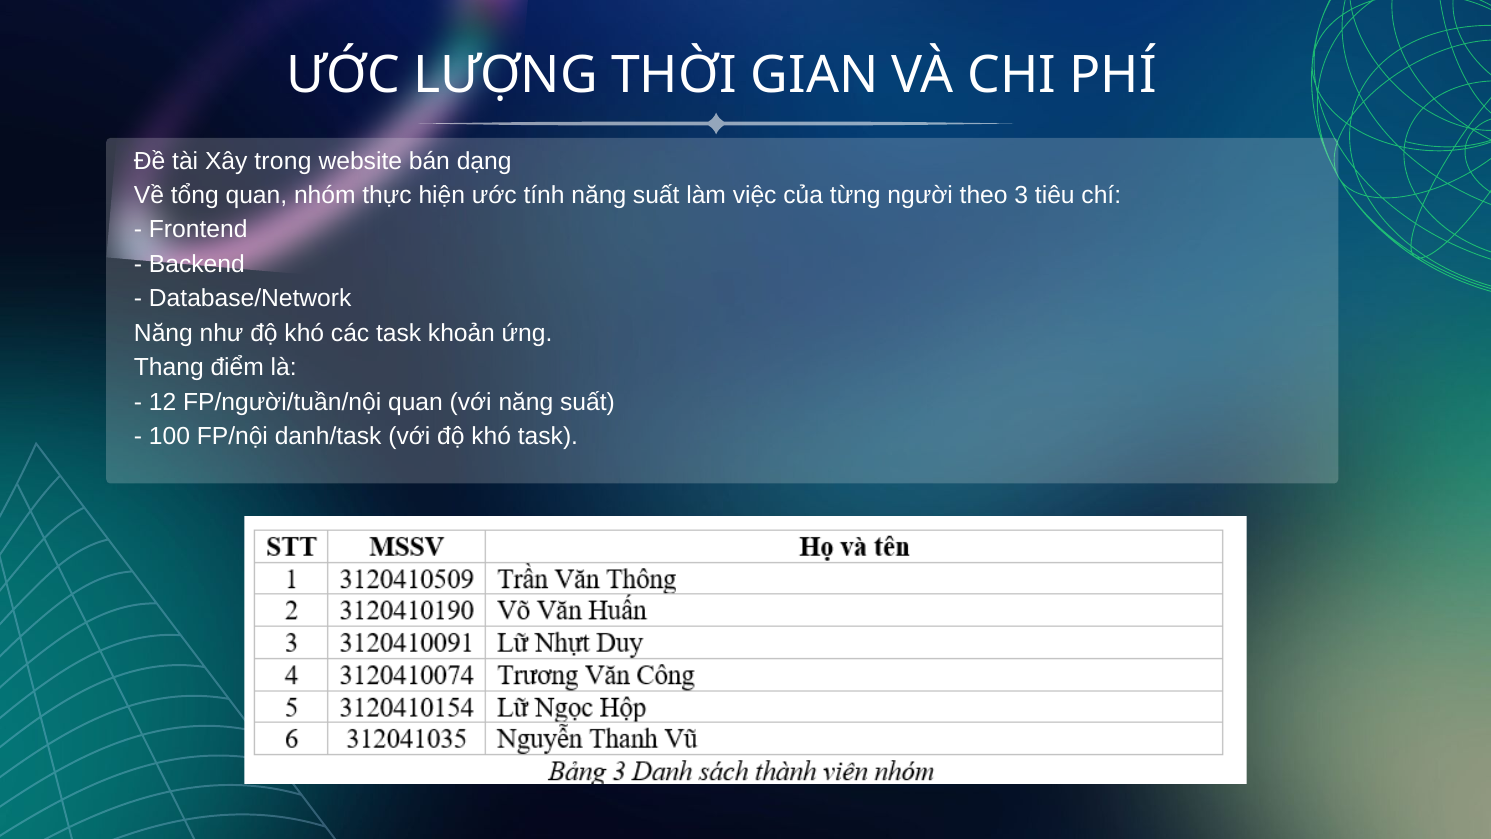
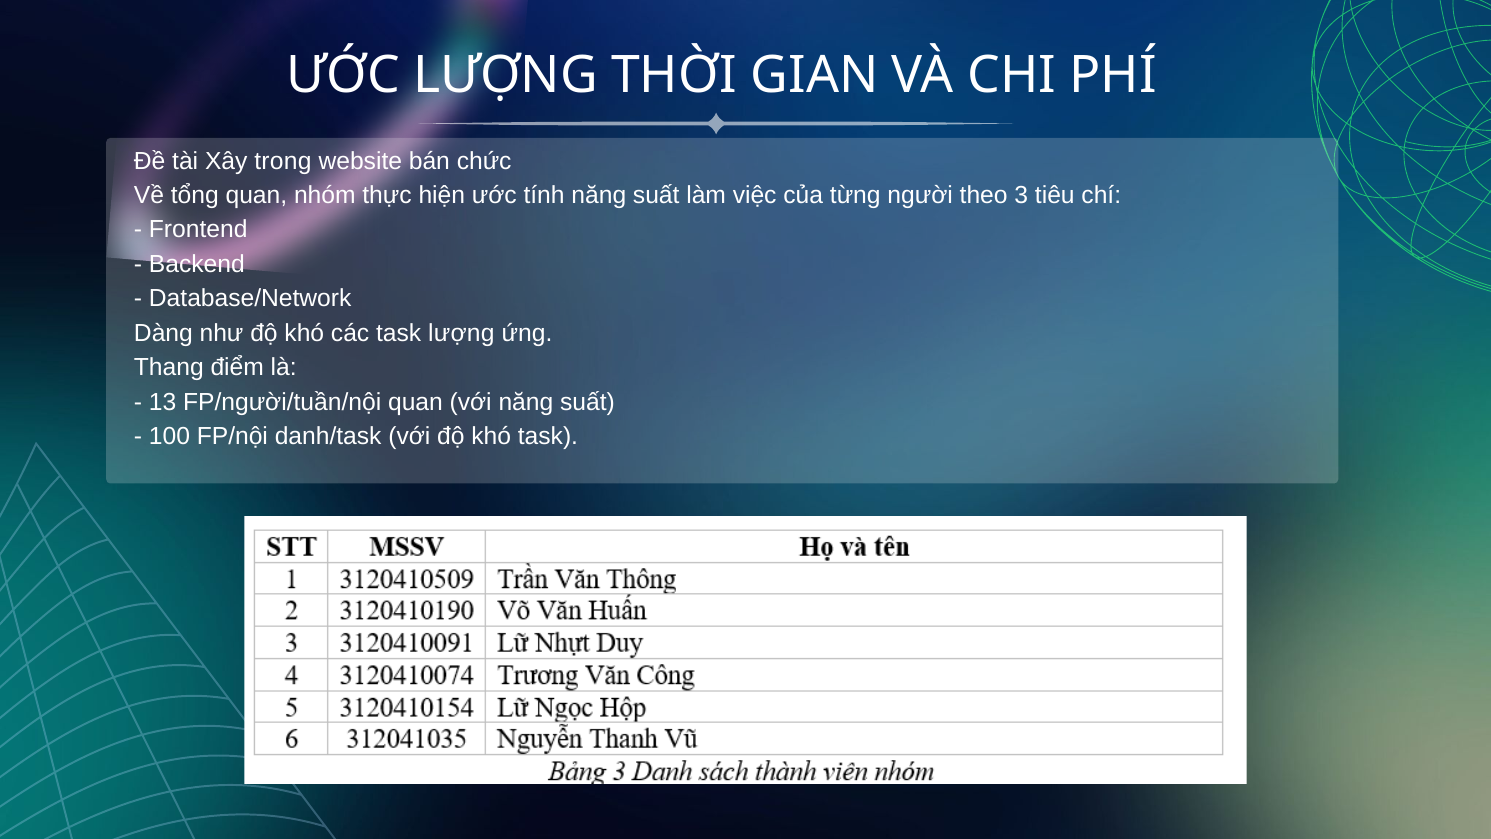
dạng: dạng -> chức
Năng at (163, 333): Năng -> Dàng
task khoản: khoản -> lượng
12: 12 -> 13
